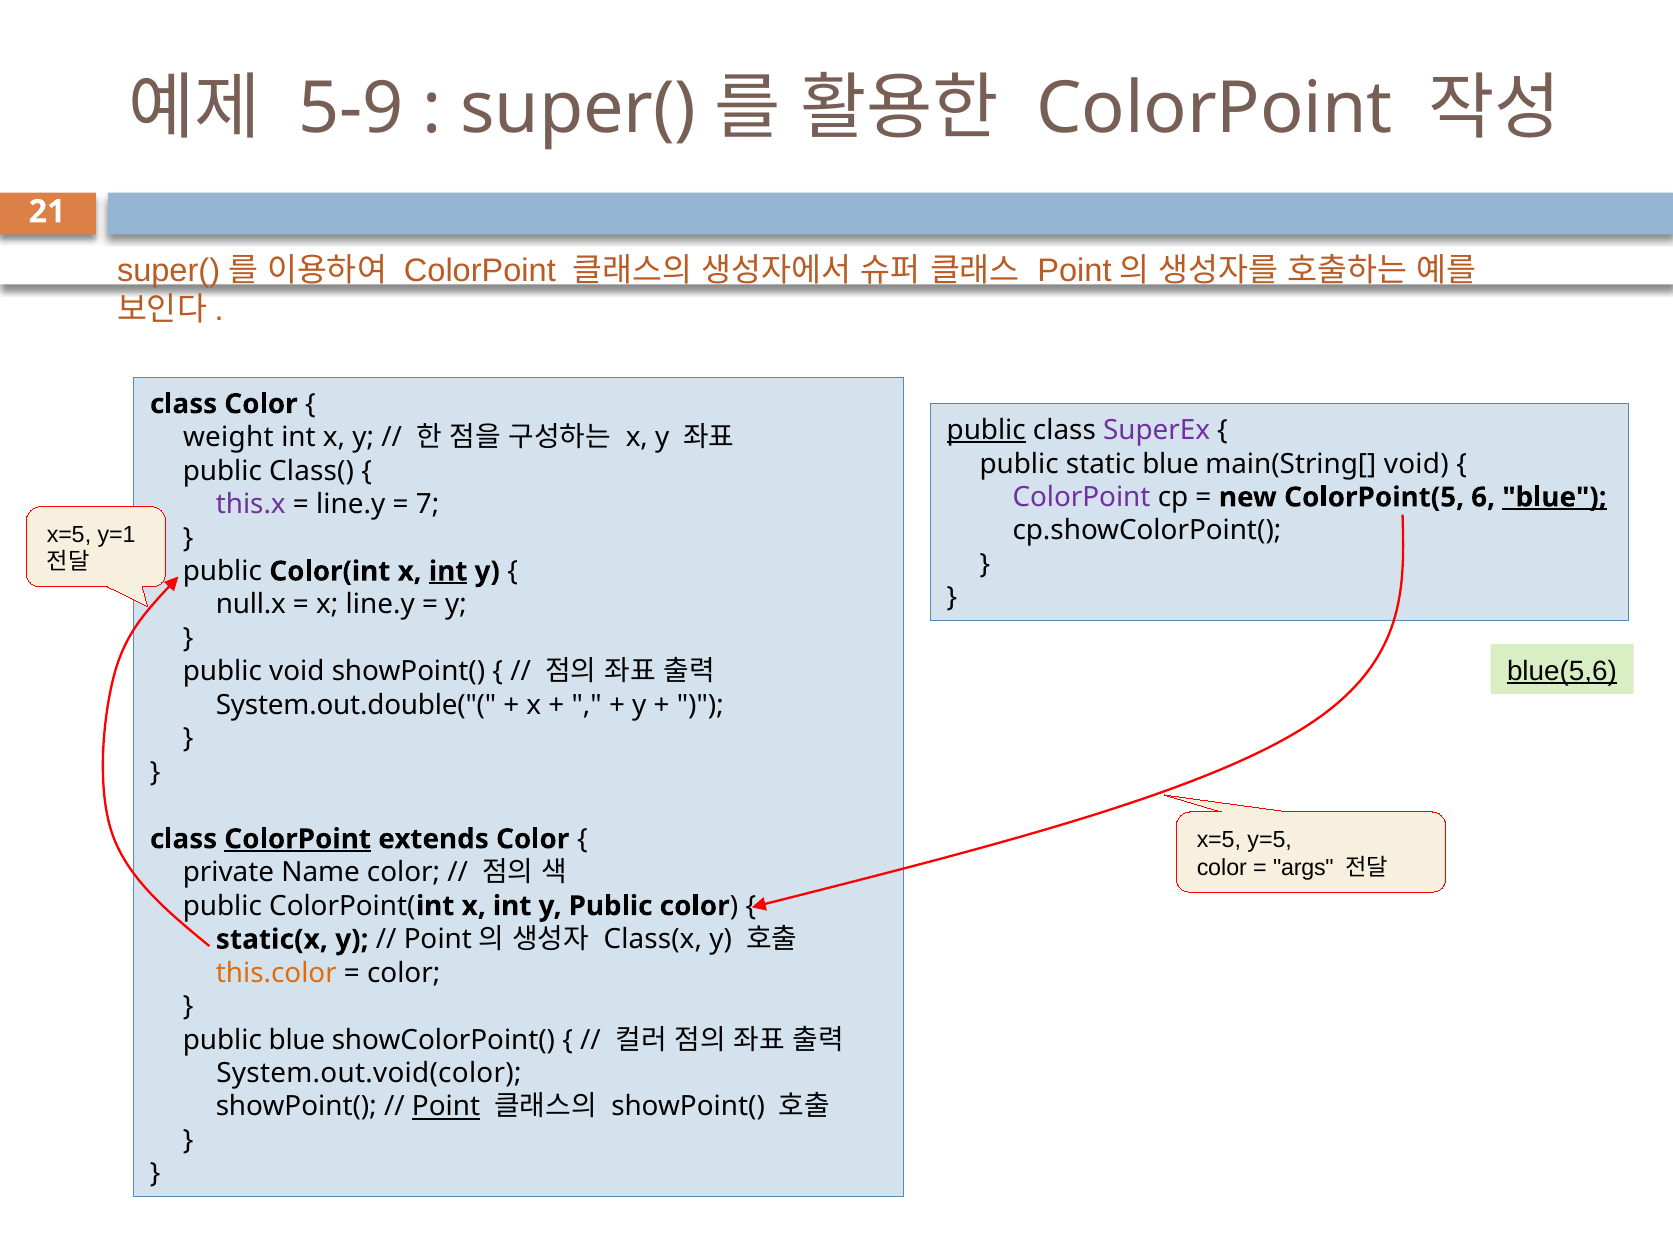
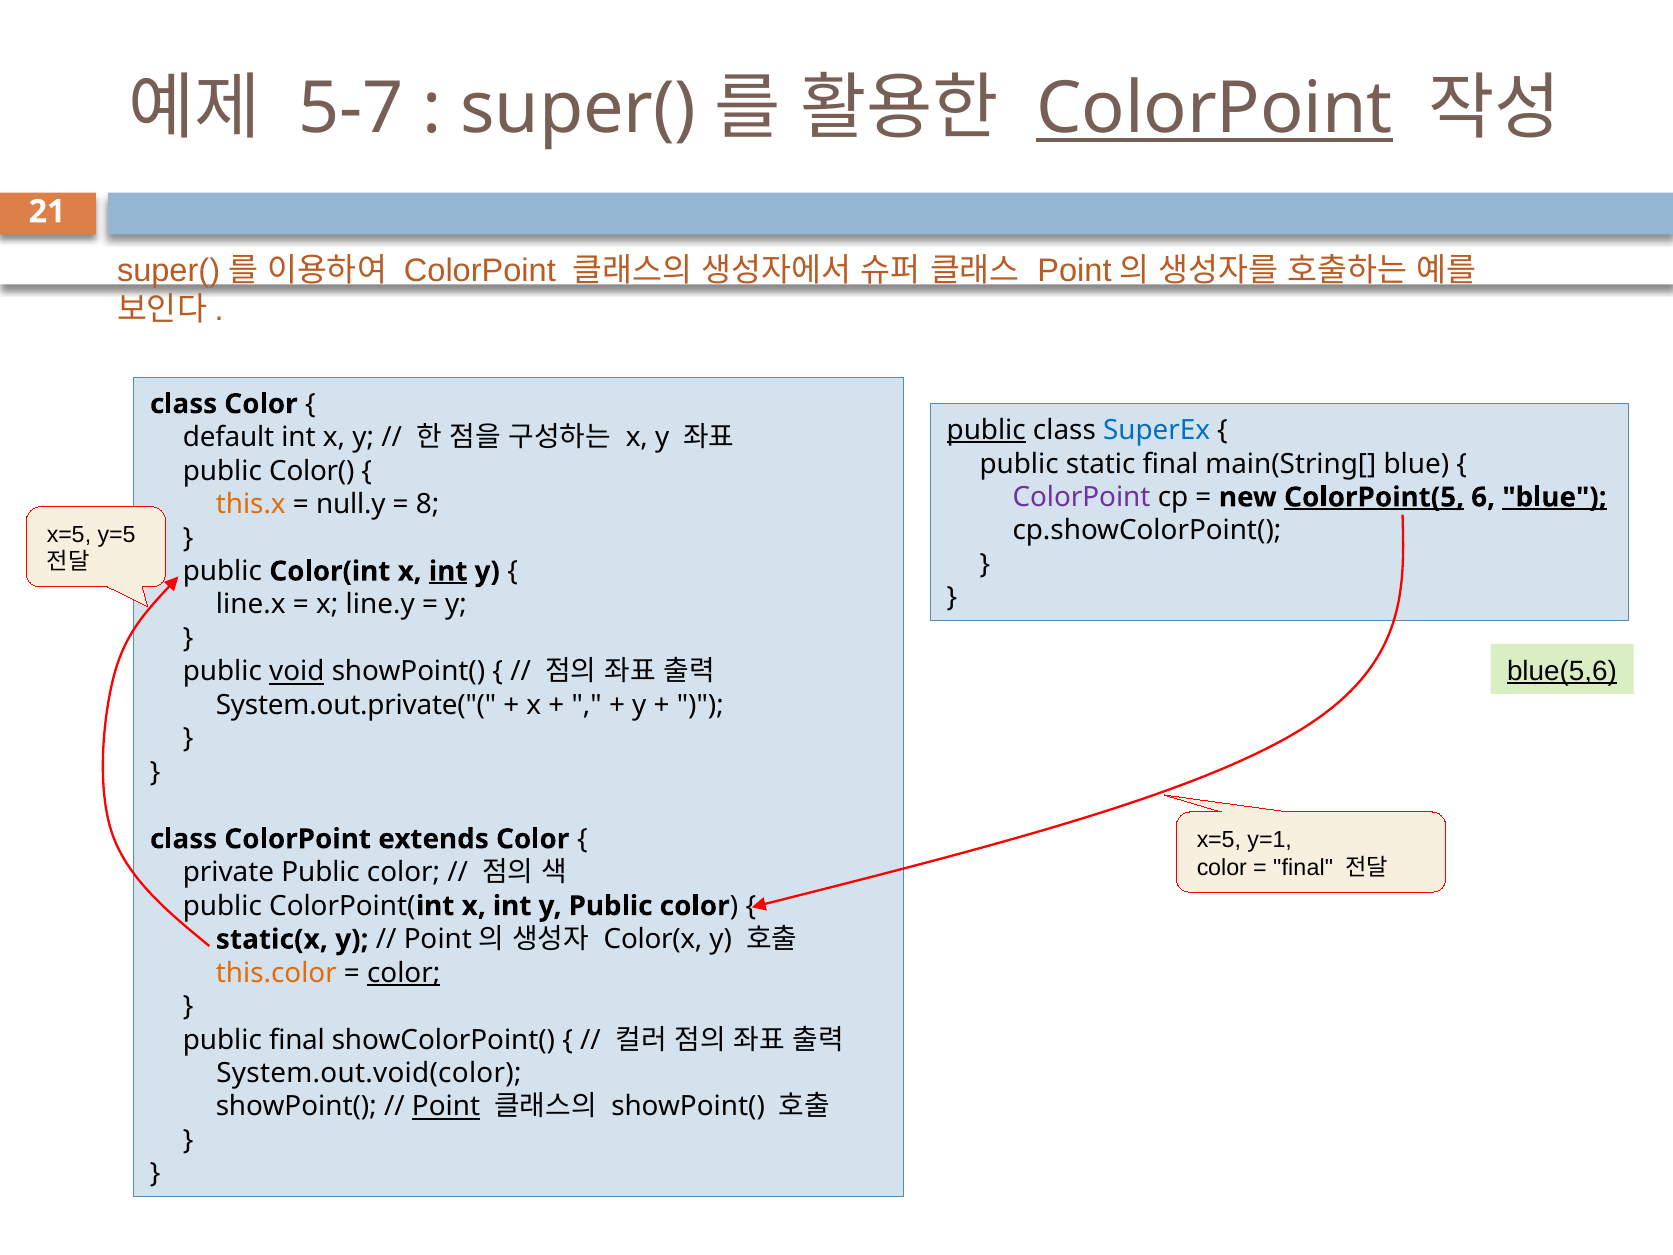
5-9: 5-9 -> 5-7
ColorPoint at (1214, 109) underline: none -> present
SuperEx colour: purple -> blue
weight: weight -> default
static blue: blue -> final
main(String[ void: void -> blue
Class(: Class( -> Color(
ColorPoint(5 underline: none -> present
this.x colour: purple -> orange
line.y at (351, 504): line.y -> null.y
7: 7 -> 8
y=1: y=1 -> y=5
null.x: null.x -> line.x
void at (297, 672) underline: none -> present
System.out.double("(: System.out.double("( -> System.out.private("(
y=5: y=5 -> y=1
ColorPoint at (298, 839) underline: present -> none
args at (1303, 867): args -> final
private Name: Name -> Public
Class(x: Class(x -> Color(x
color at (404, 973) underline: none -> present
public blue: blue -> final
